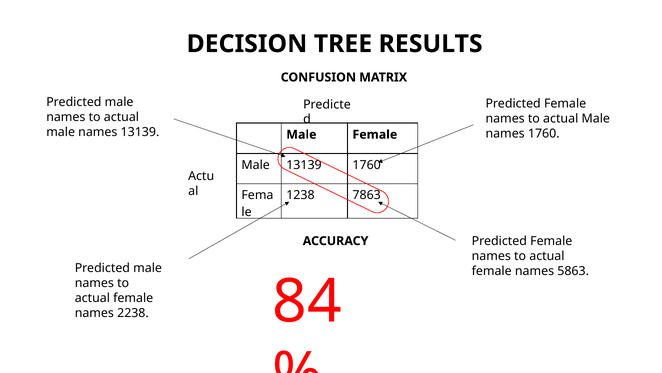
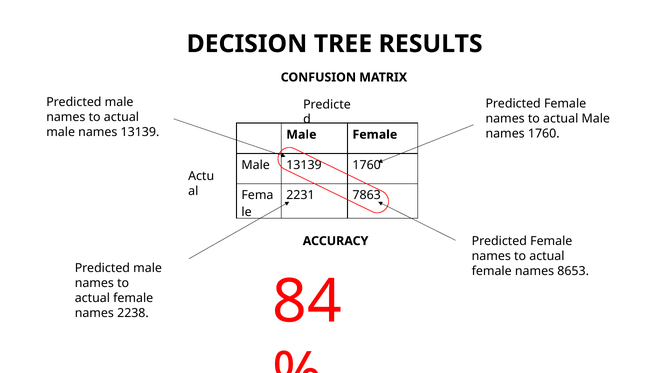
1238: 1238 -> 2231
5863: 5863 -> 8653
